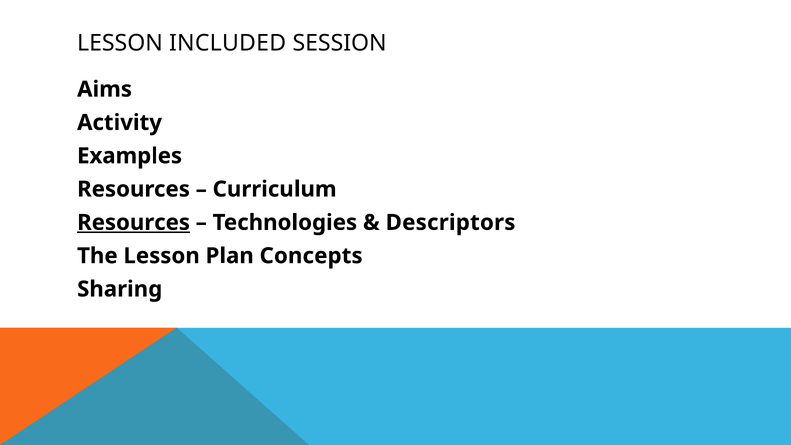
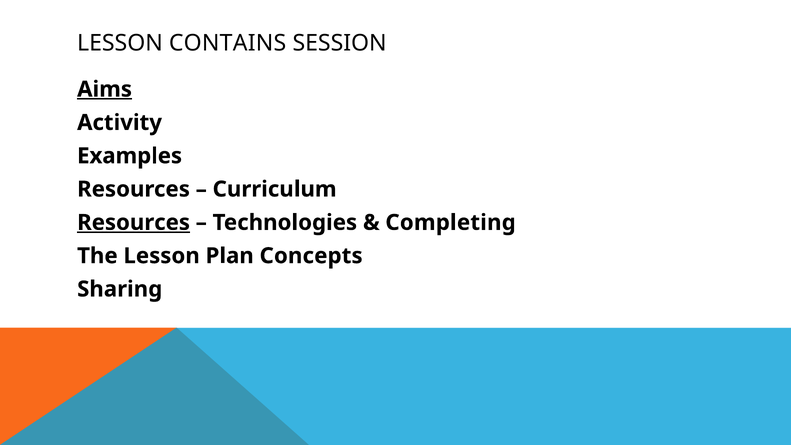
INCLUDED: INCLUDED -> CONTAINS
Aims underline: none -> present
Descriptors: Descriptors -> Completing
